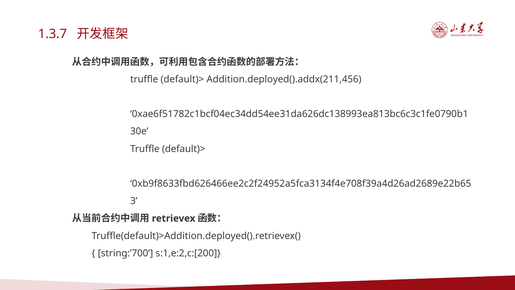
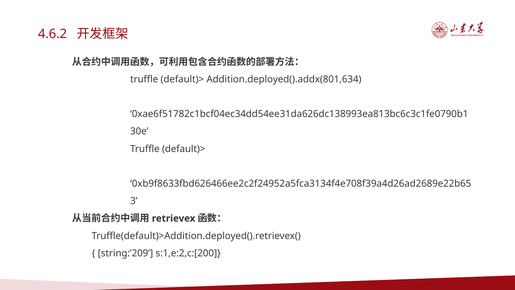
1.3.7: 1.3.7 -> 4.6.2
Addition.deployed().addx(211,456: Addition.deployed().addx(211,456 -> Addition.deployed().addx(801,634
string:’700: string:’700 -> string:’209
